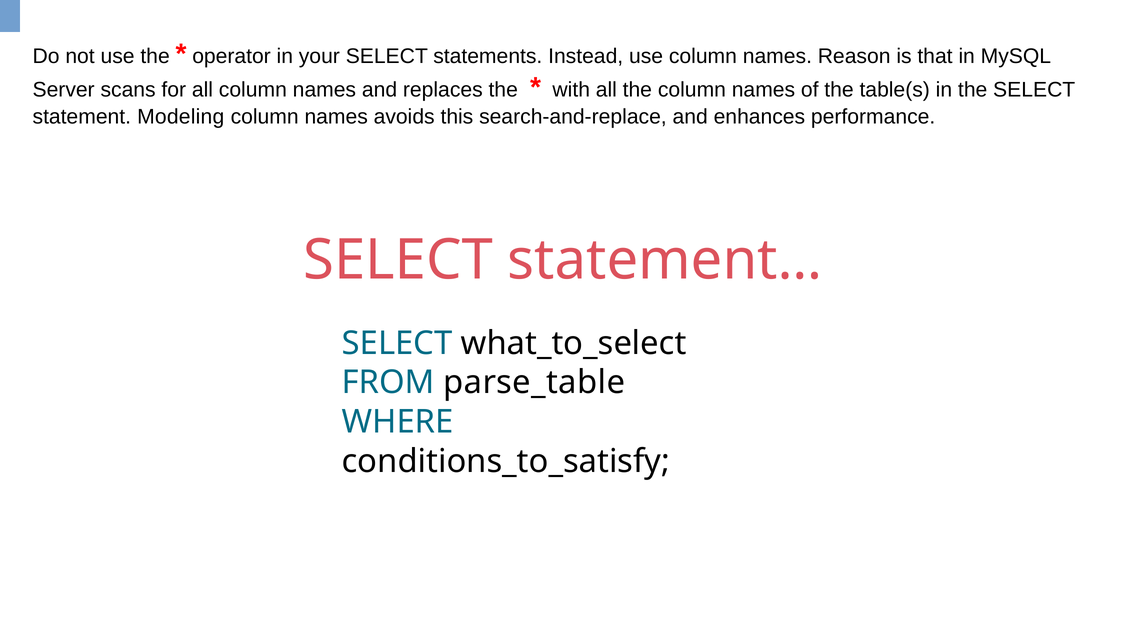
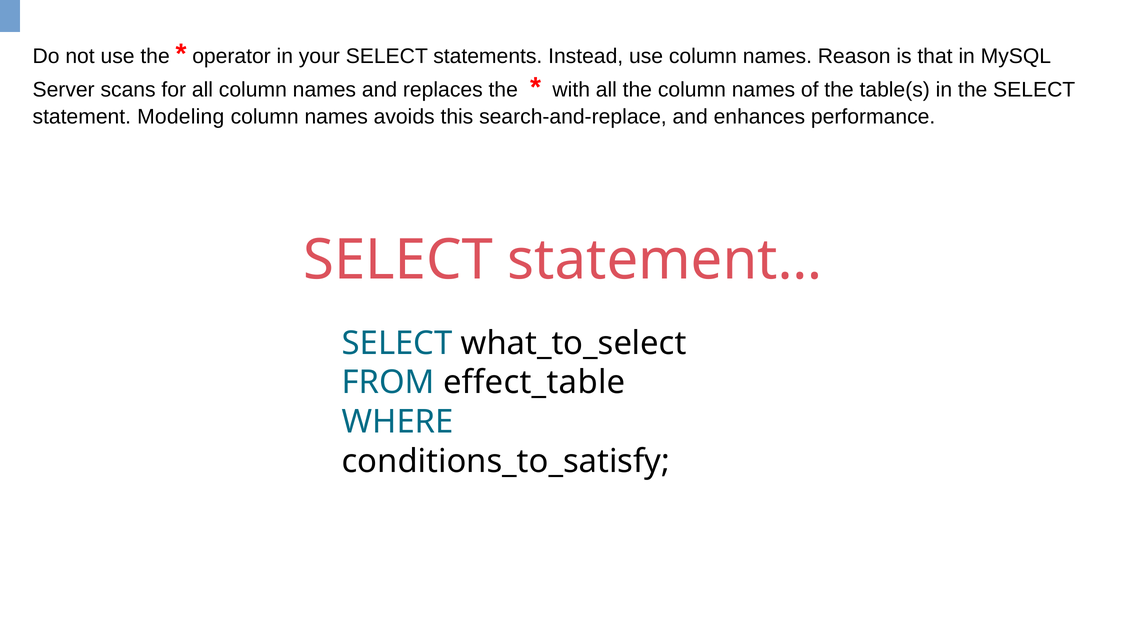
parse_table: parse_table -> effect_table
